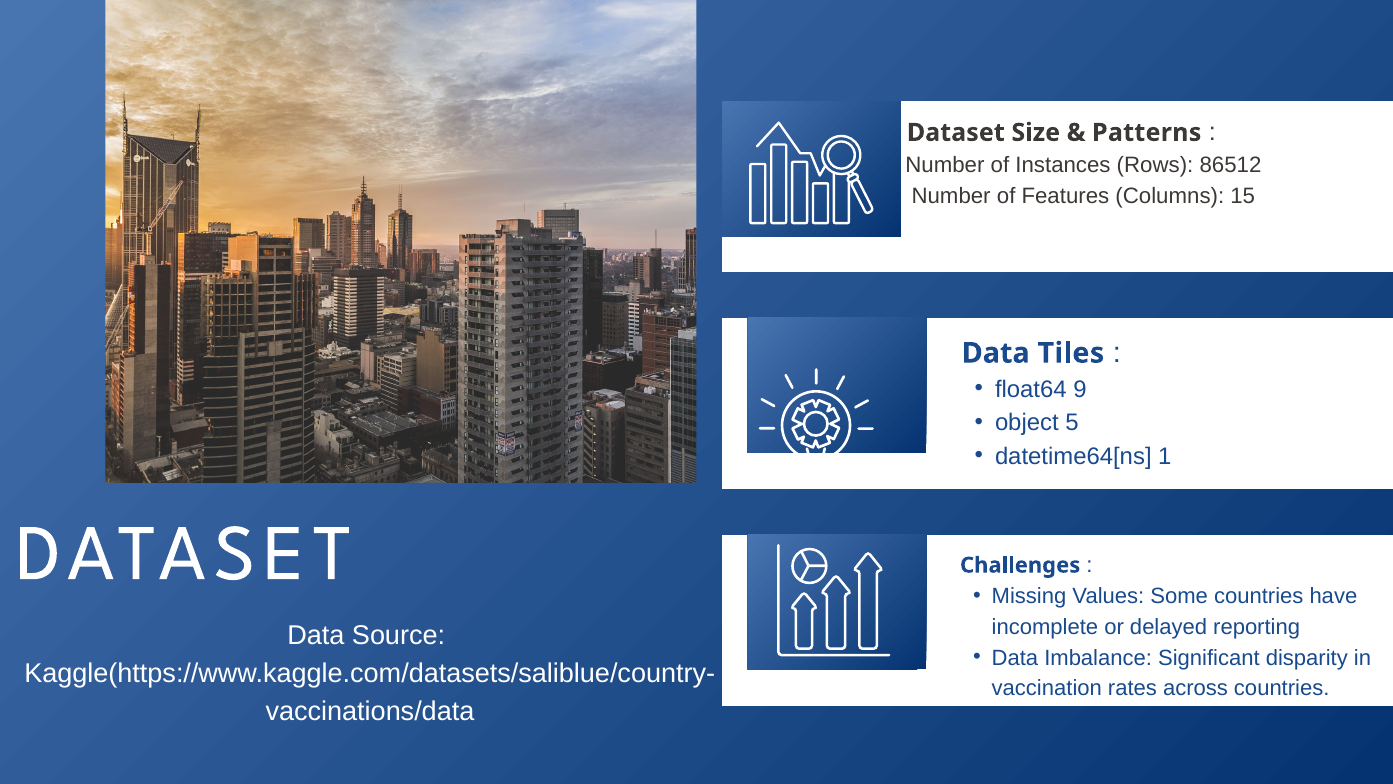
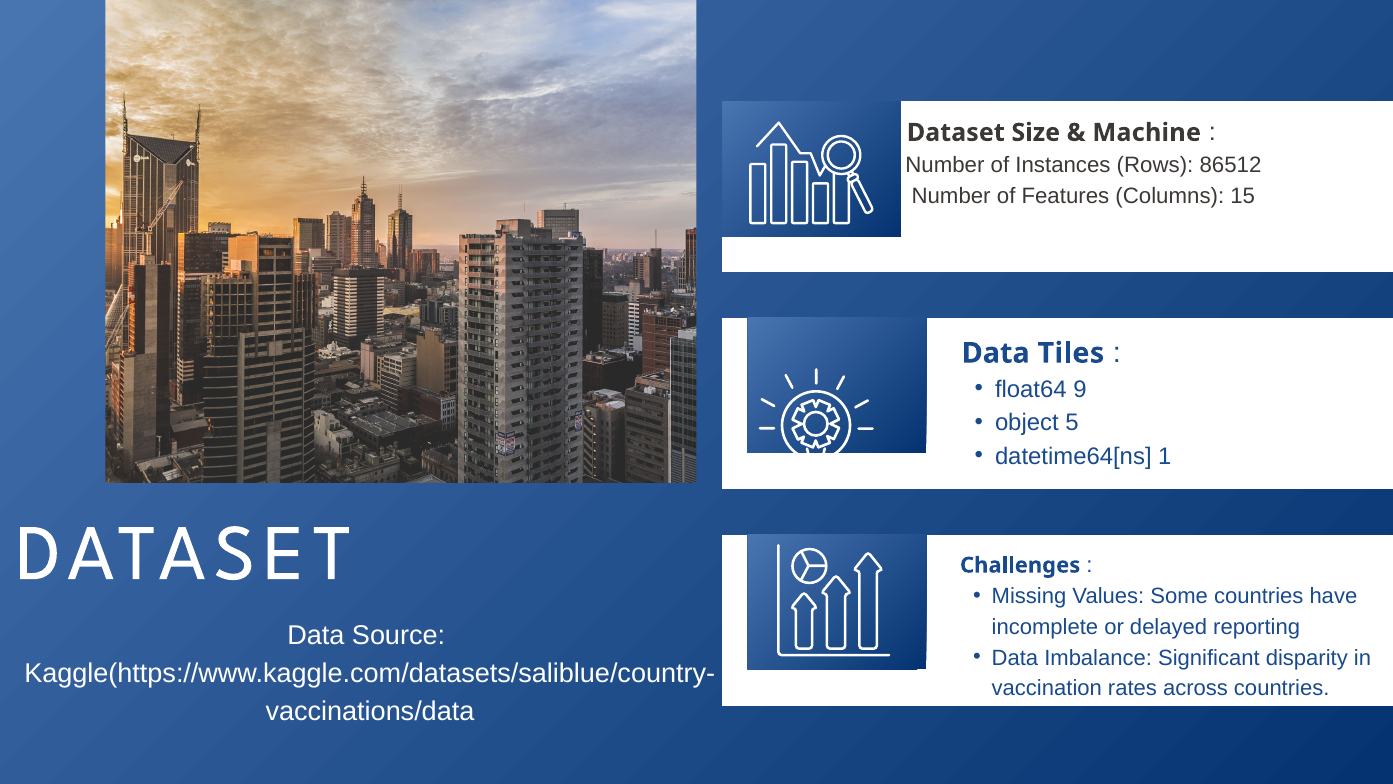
Patterns: Patterns -> Machine
